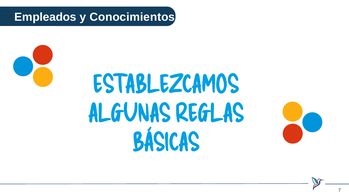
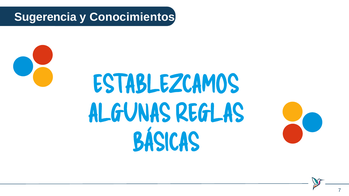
Empleados: Empleados -> Sugerencia
